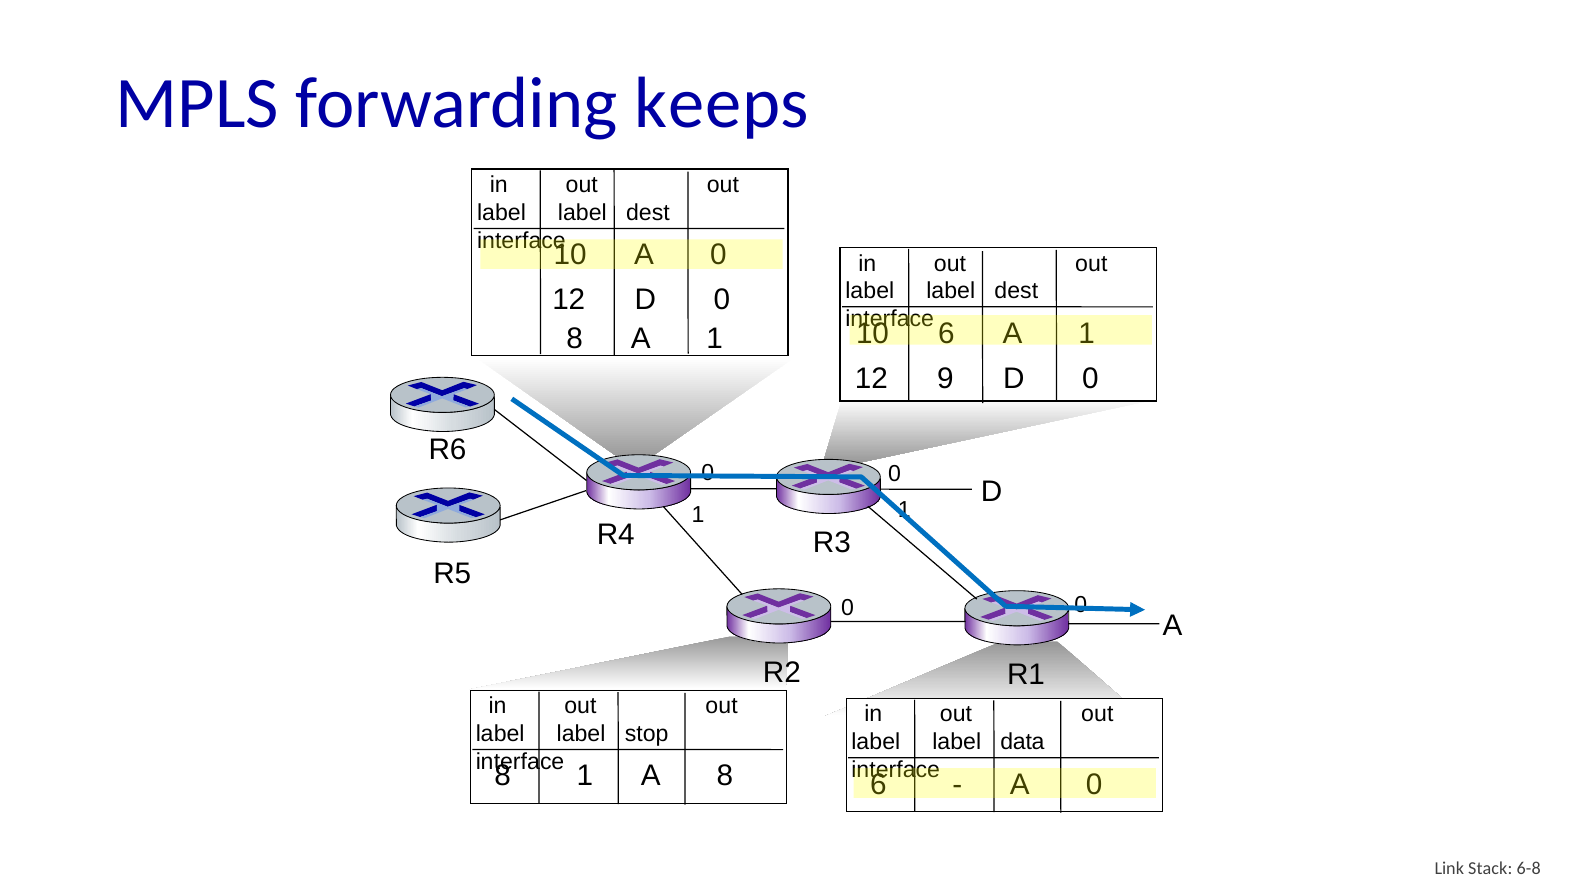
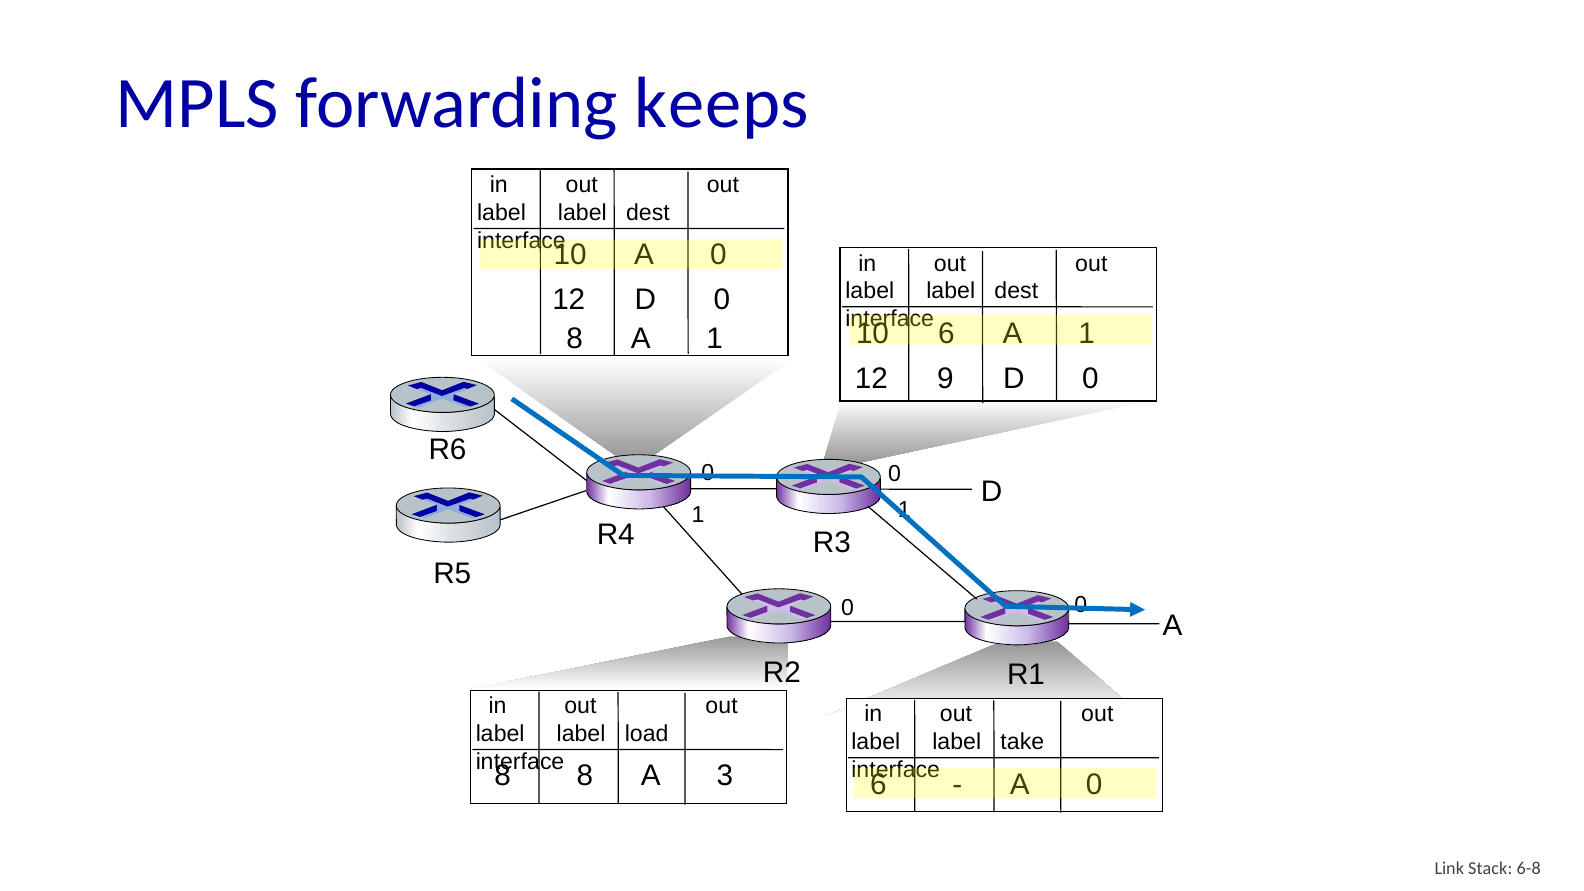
stop: stop -> load
data: data -> take
1 at (585, 776): 1 -> 8
A 8: 8 -> 3
